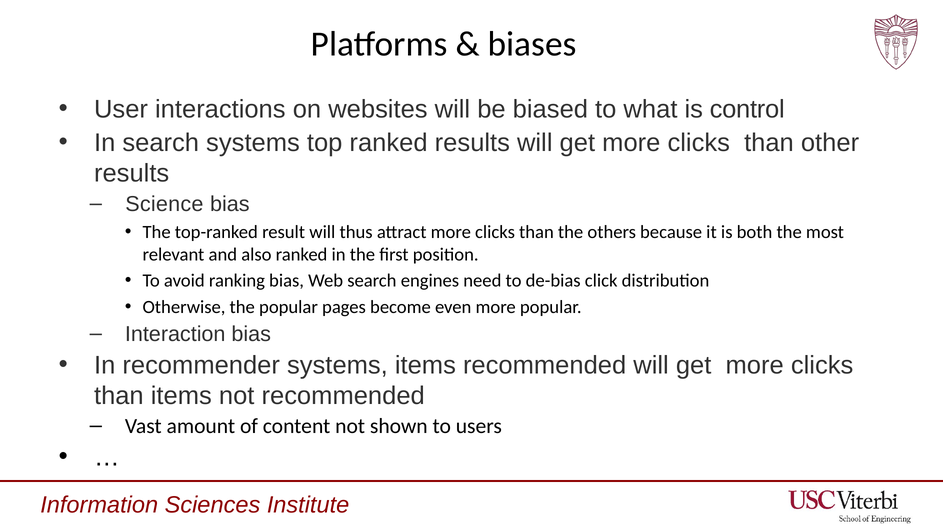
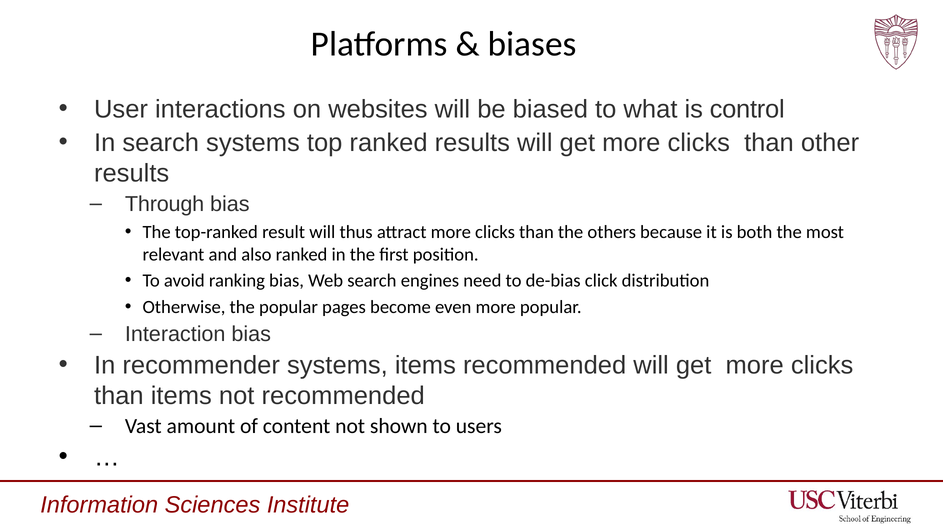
Science: Science -> Through
